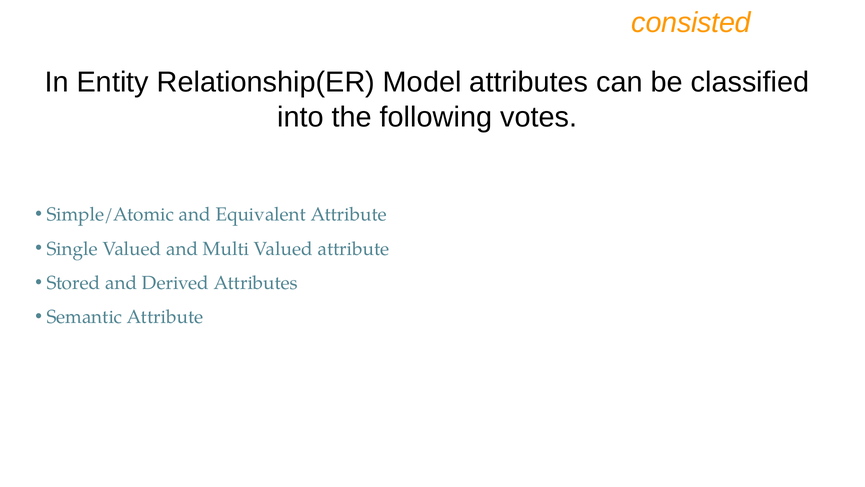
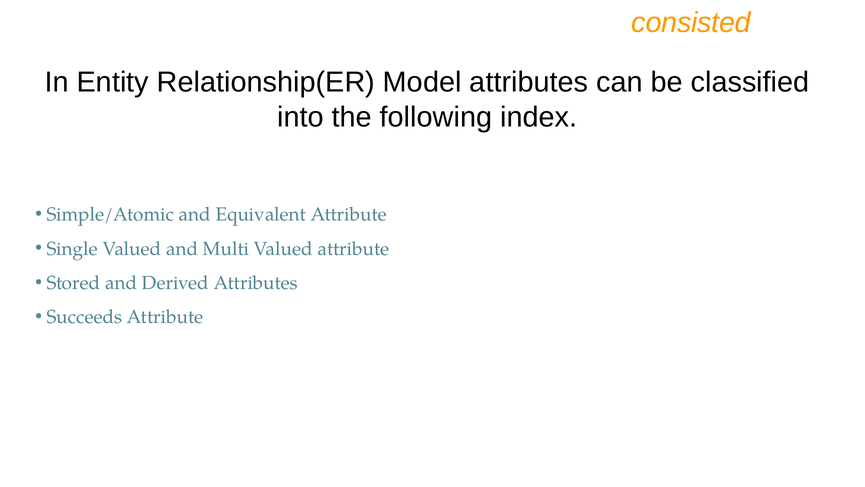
votes: votes -> index
Semantic: Semantic -> Succeeds
